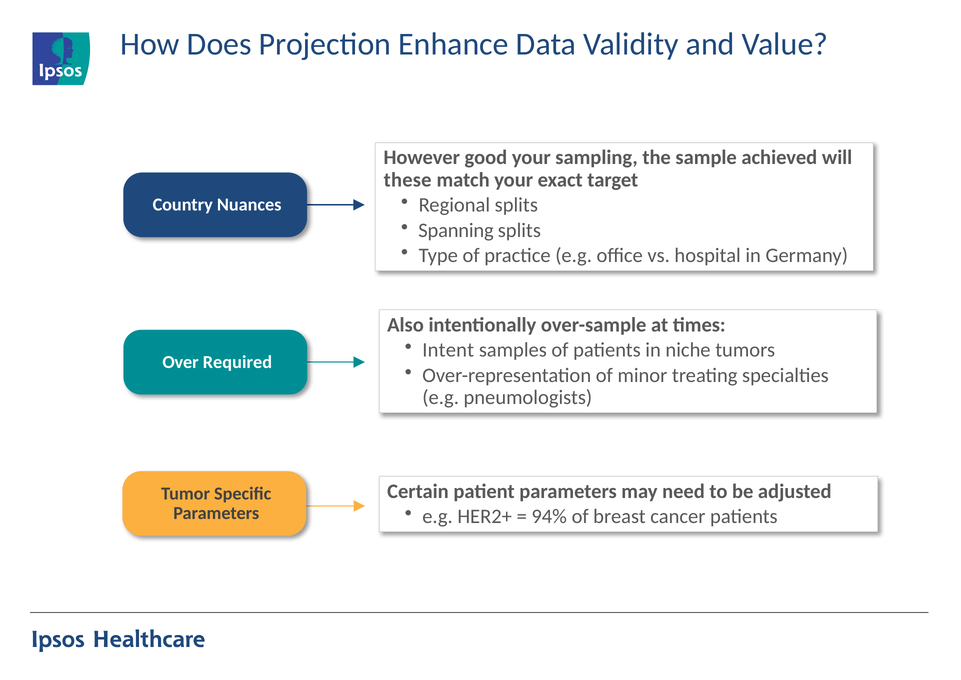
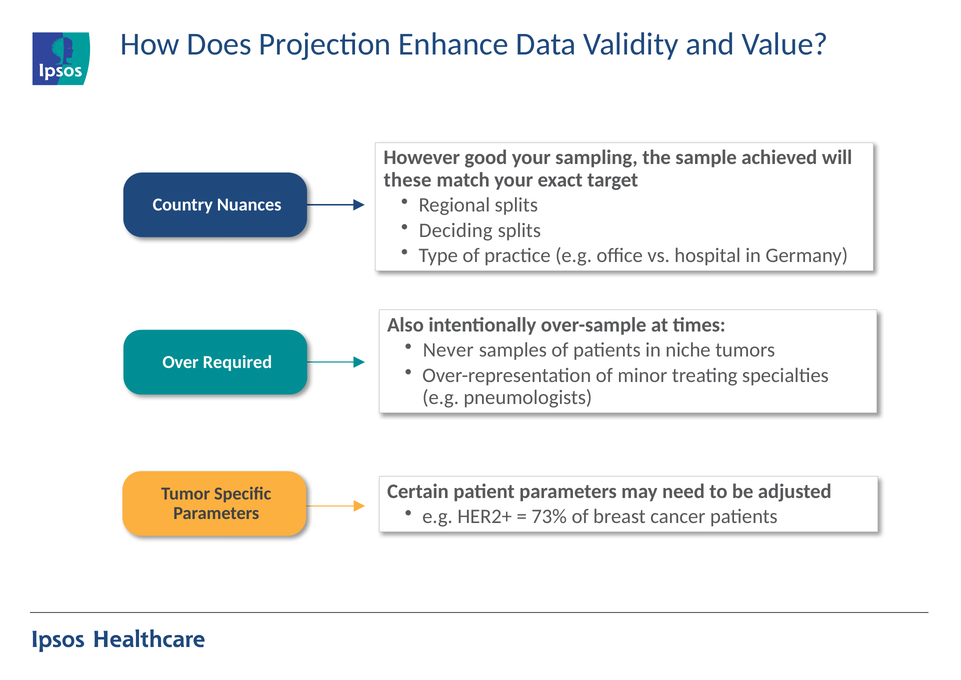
Spanning: Spanning -> Deciding
Intent: Intent -> Never
94%: 94% -> 73%
